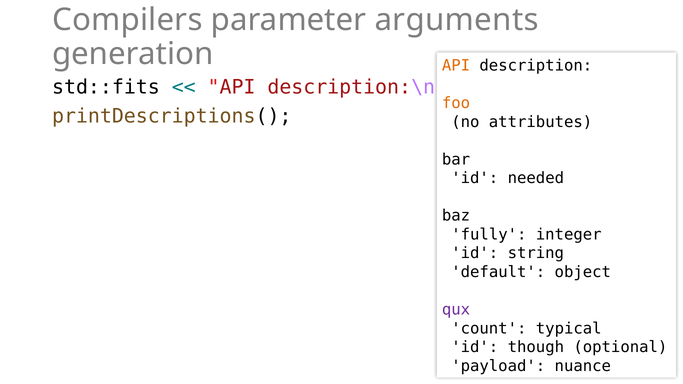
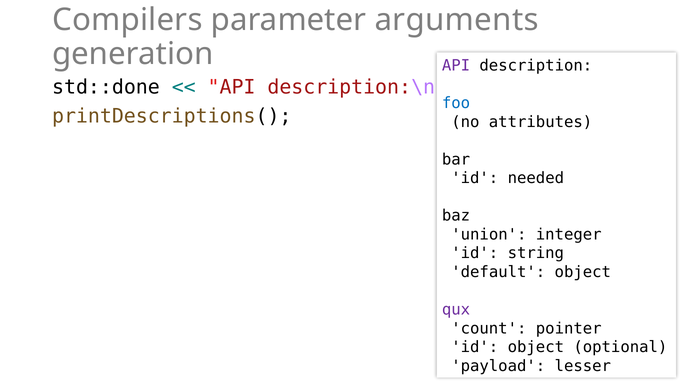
API at (456, 66) colour: orange -> purple
std::fits: std::fits -> std::done
foo colour: orange -> blue
fully: fully -> union
typical: typical -> pointer
id though: though -> object
nuance: nuance -> lesser
